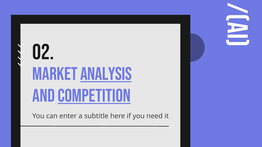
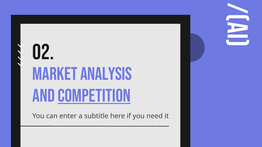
ANALYSIS underline: present -> none
